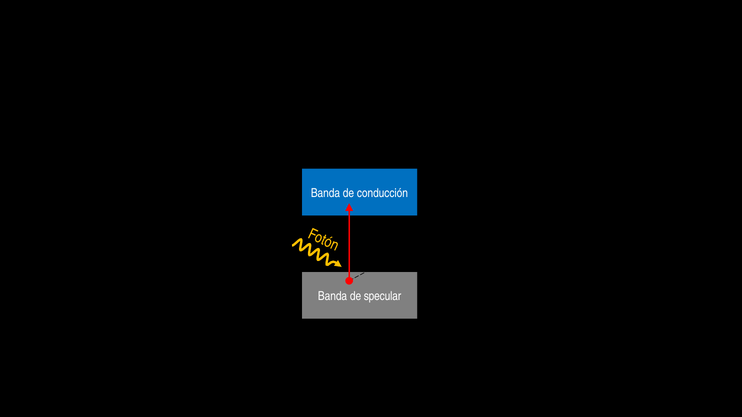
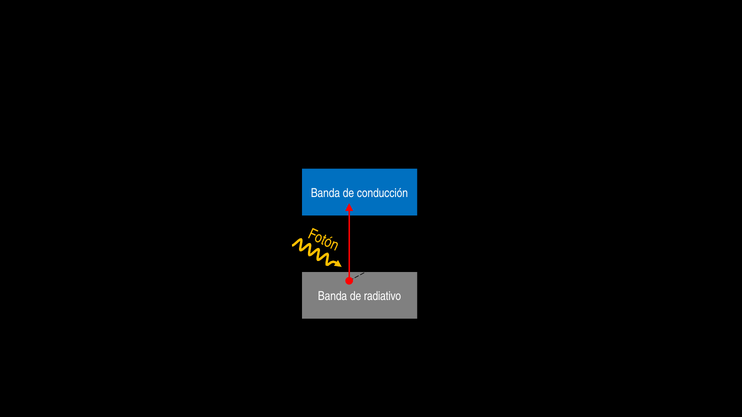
specular: specular -> radiativo
